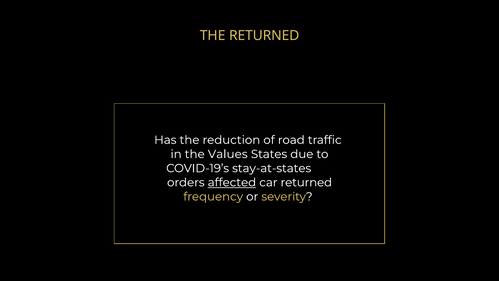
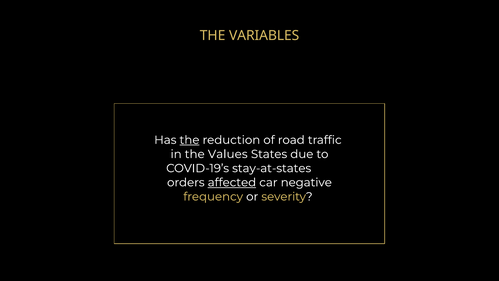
THE RETURNED: RETURNED -> VARIABLES
the at (189, 140) underline: none -> present
car returned: returned -> negative
